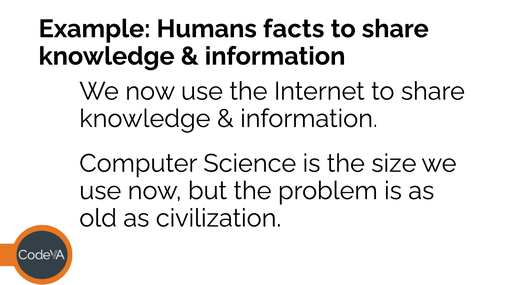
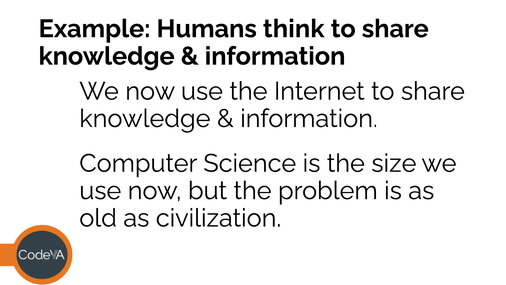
facts: facts -> think
